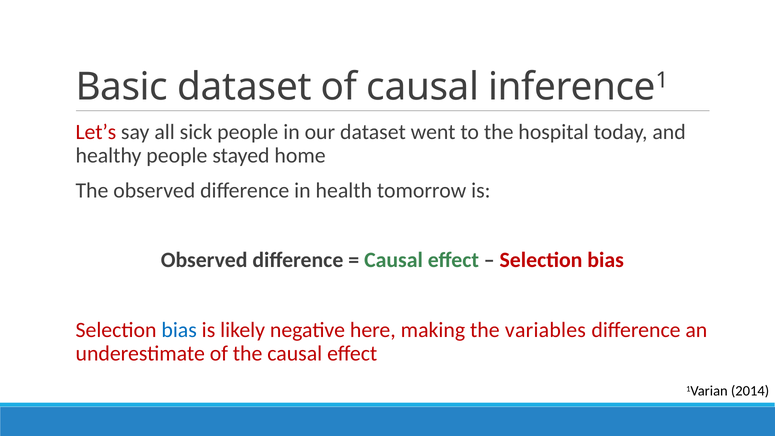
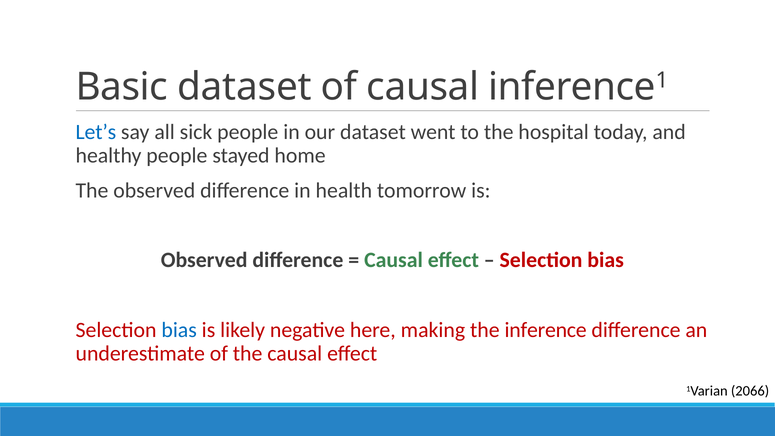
Let’s colour: red -> blue
the variables: variables -> inference
2014: 2014 -> 2066
